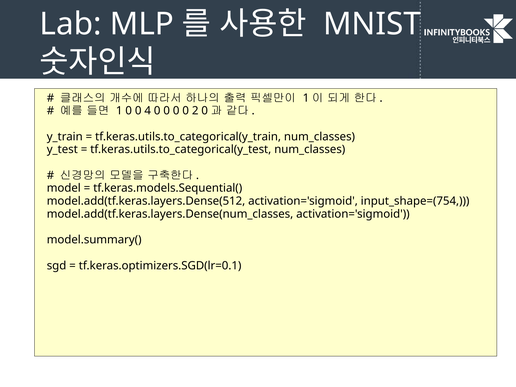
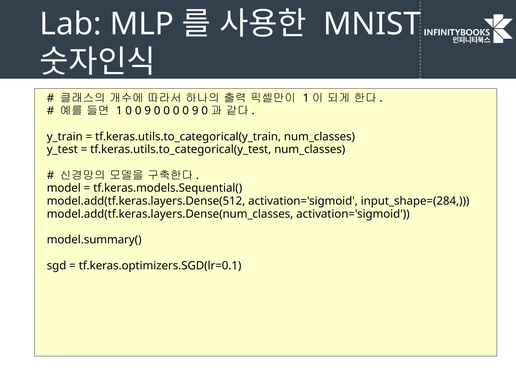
1 0 0 4: 4 -> 9
0 0 0 2: 2 -> 9
input_shape=(754: input_shape=(754 -> input_shape=(284
